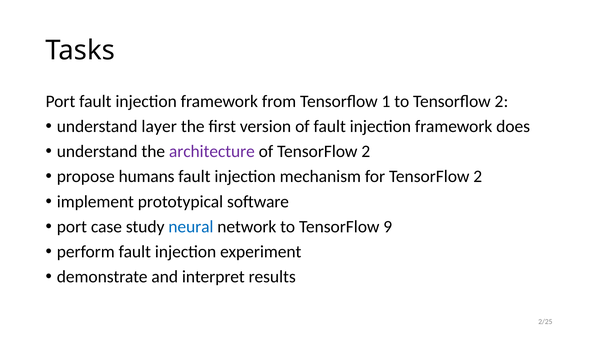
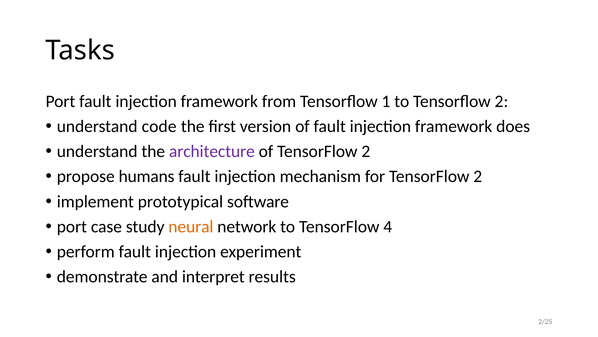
layer: layer -> code
neural colour: blue -> orange
9: 9 -> 4
